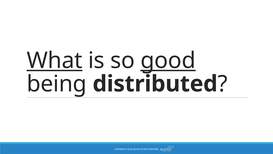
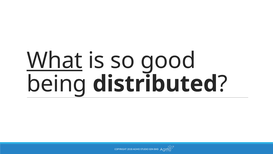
good underline: present -> none
